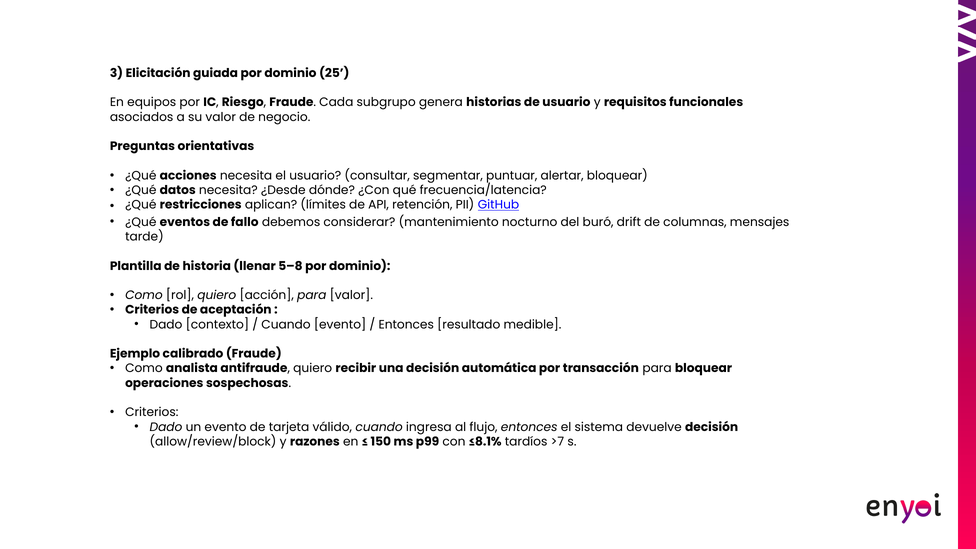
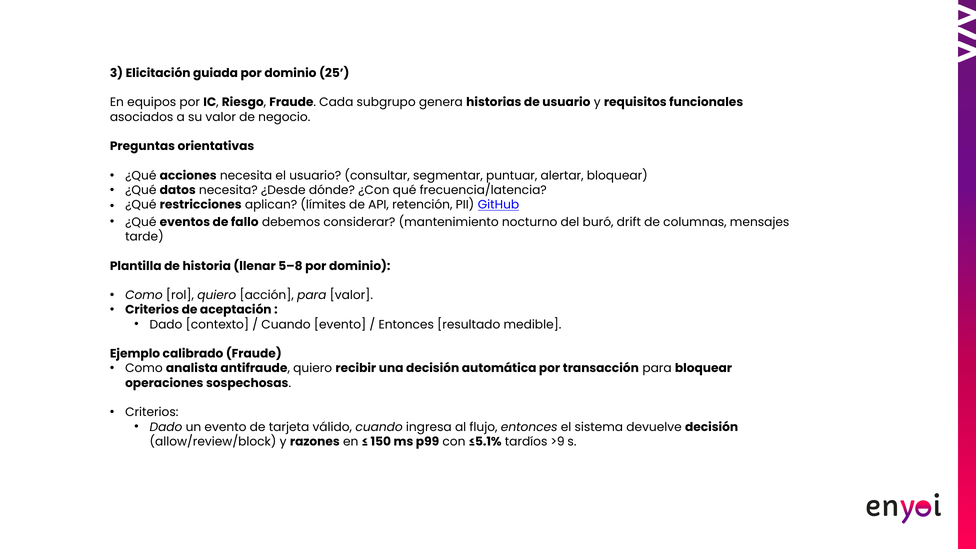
≤8.1%: ≤8.1% -> ≤5.1%
>7: >7 -> >9
